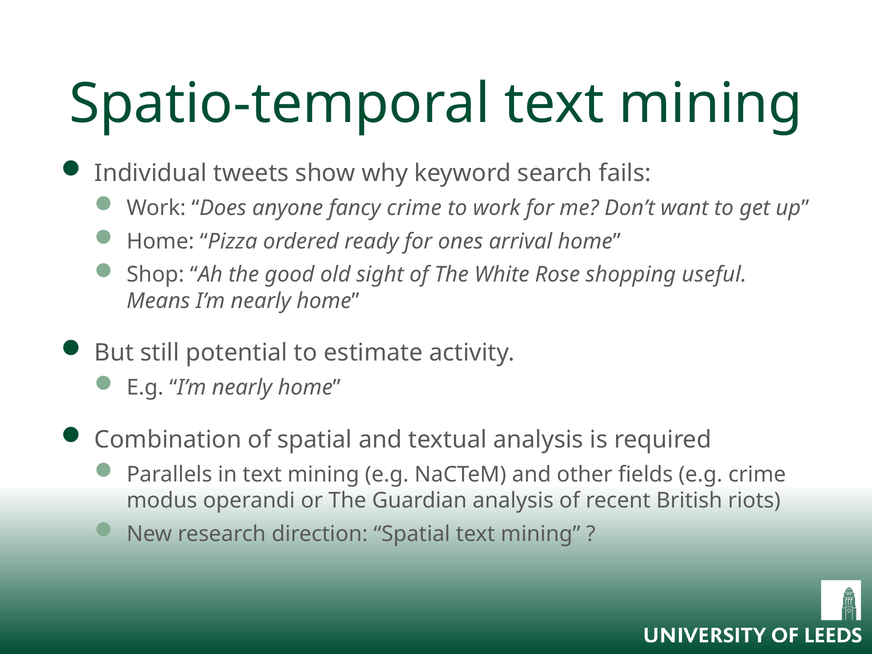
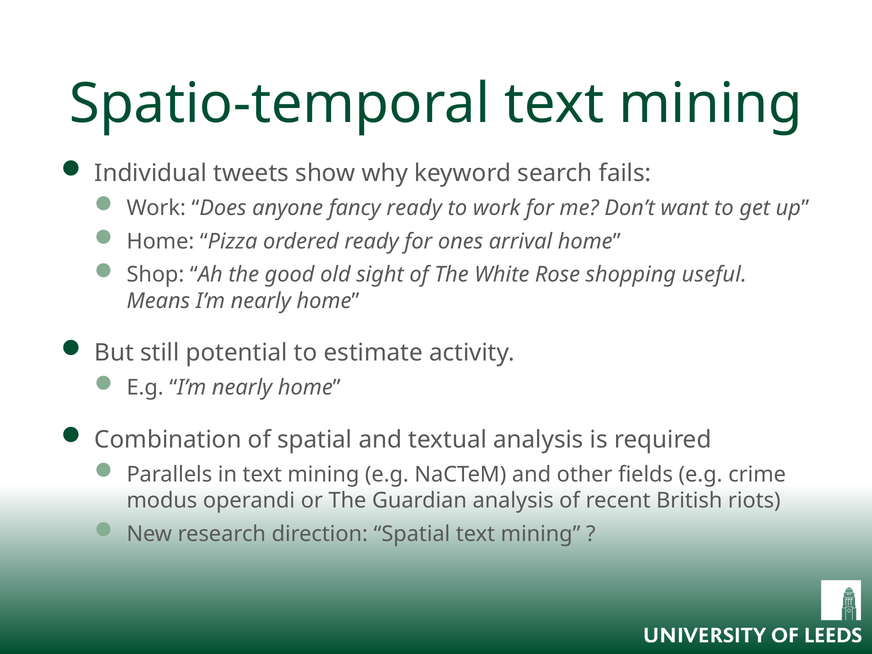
fancy crime: crime -> ready
